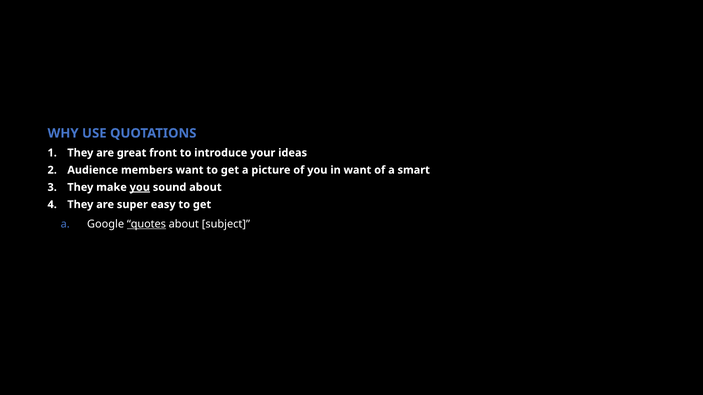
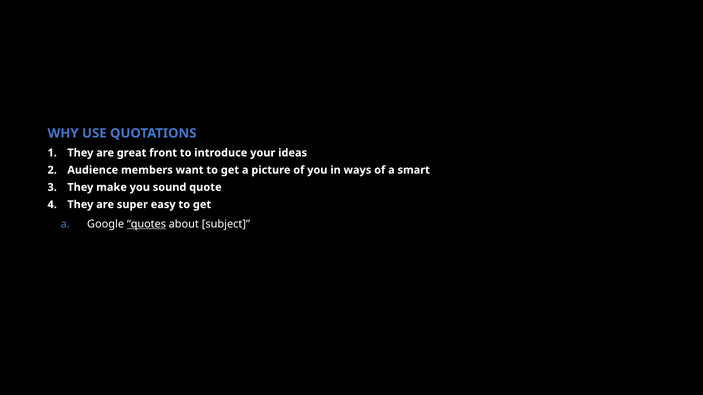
in want: want -> ways
you at (140, 187) underline: present -> none
sound about: about -> quote
